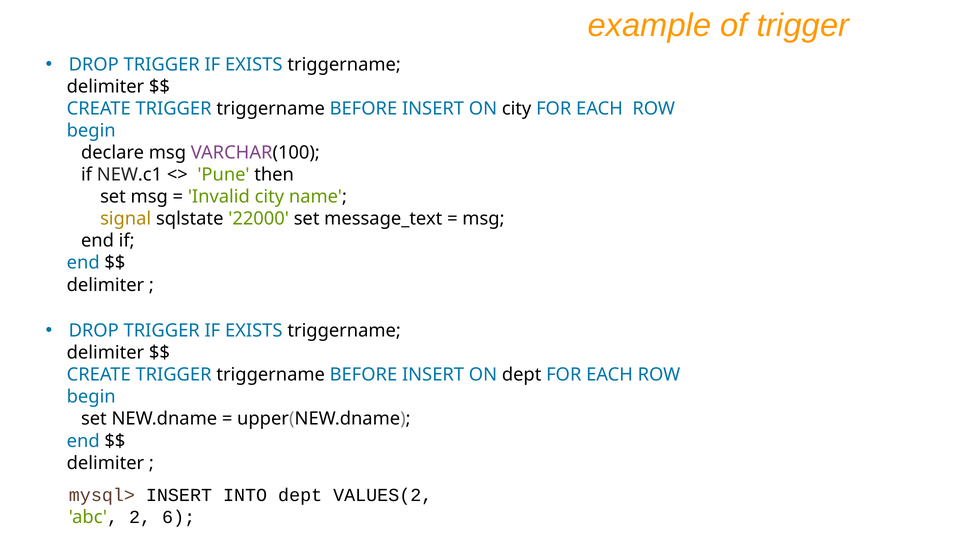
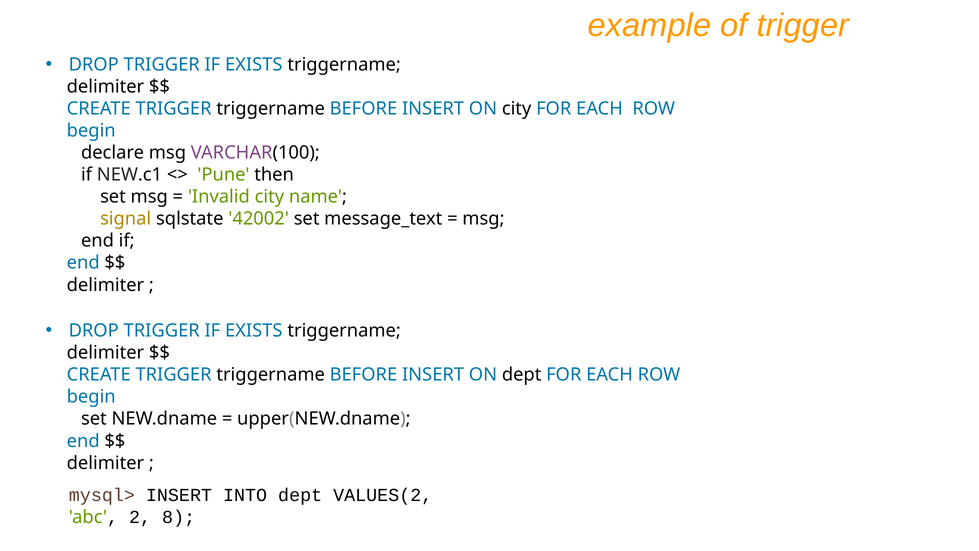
22000: 22000 -> 42002
6: 6 -> 8
